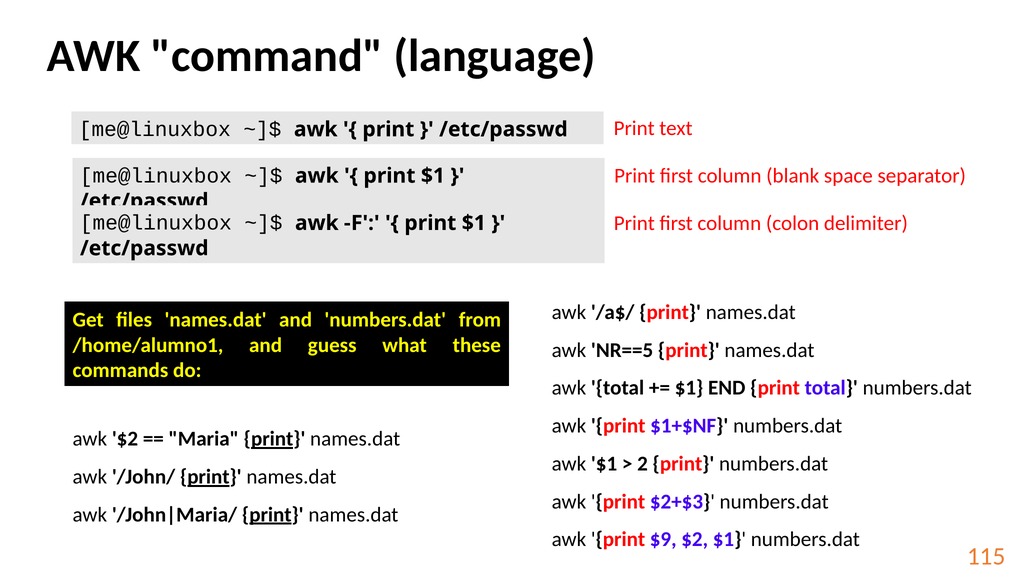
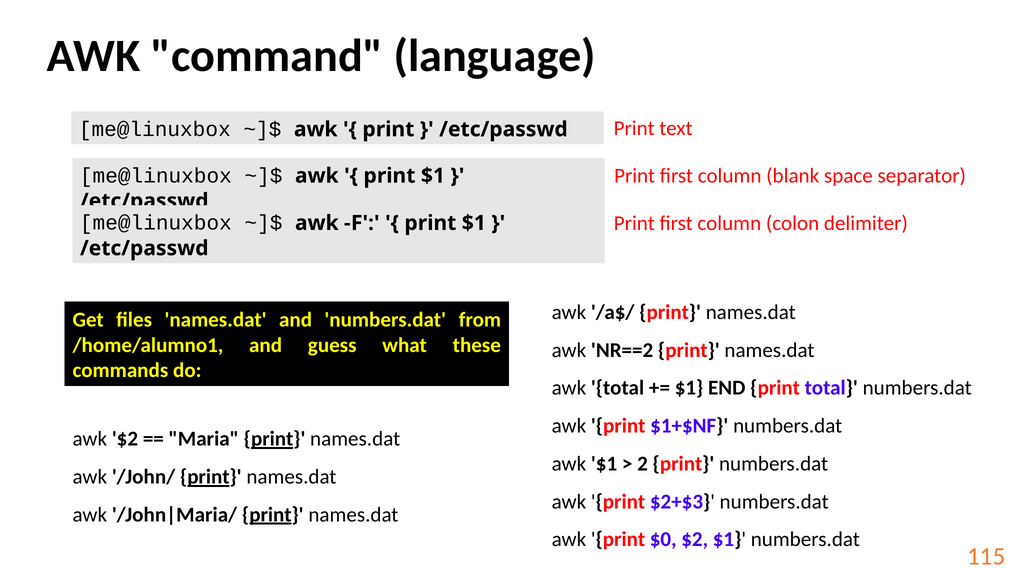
NR==5: NR==5 -> NR==2
$9: $9 -> $0
